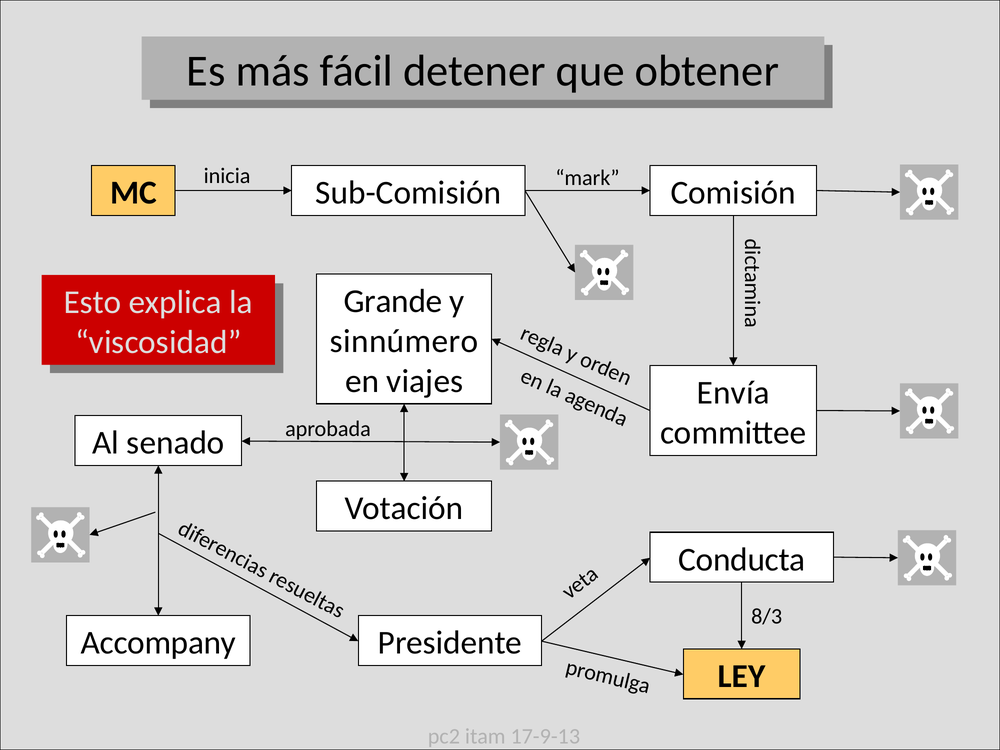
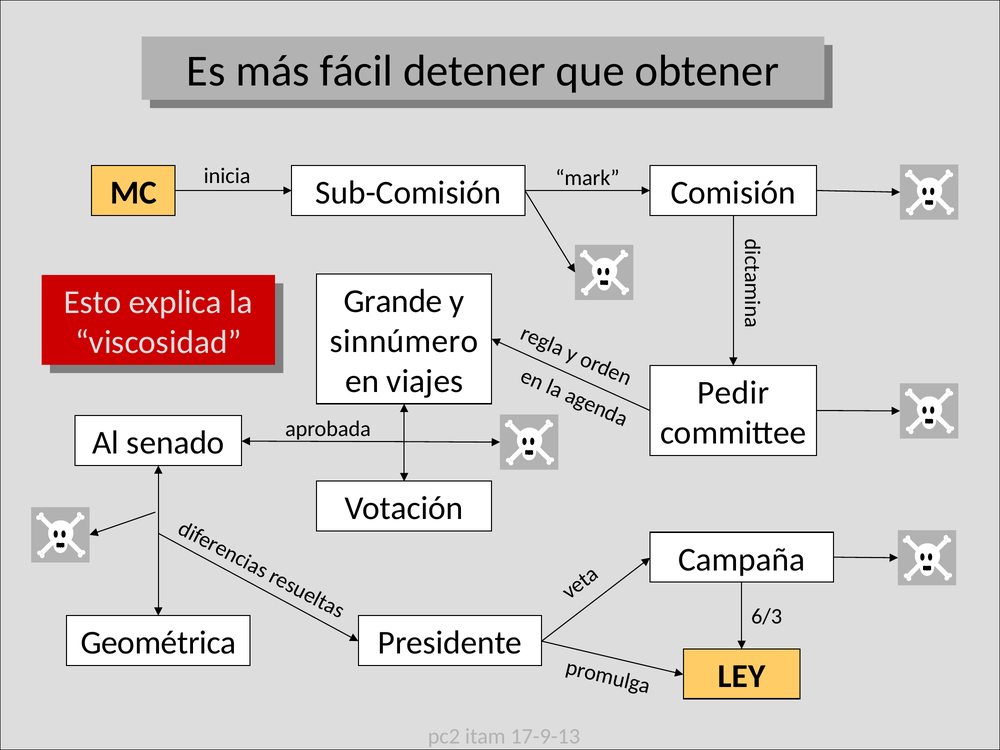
Envía: Envía -> Pedir
Conducta: Conducta -> Campaña
8/3: 8/3 -> 6/3
Accompany: Accompany -> Geométrica
